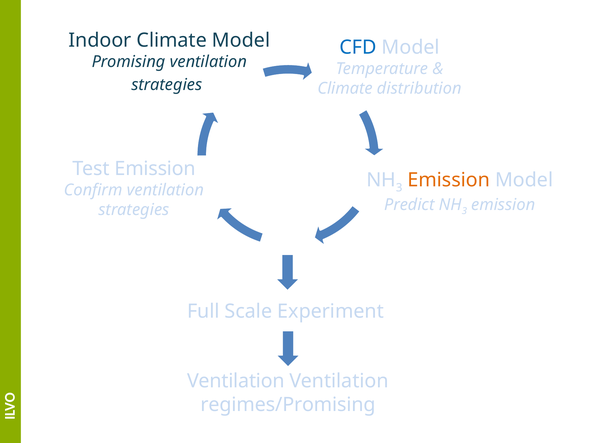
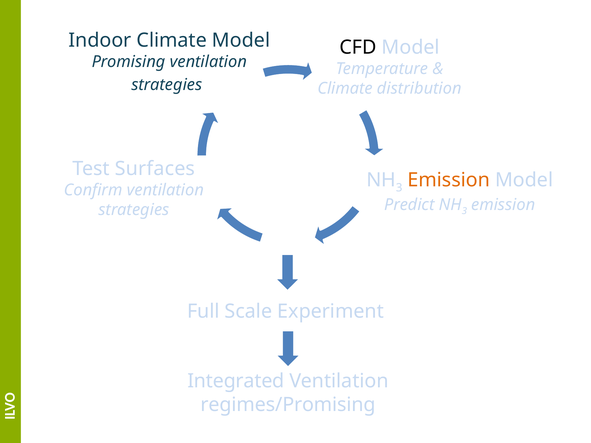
CFD colour: blue -> black
Test Emission: Emission -> Surfaces
Ventilation at (236, 381): Ventilation -> Integrated
